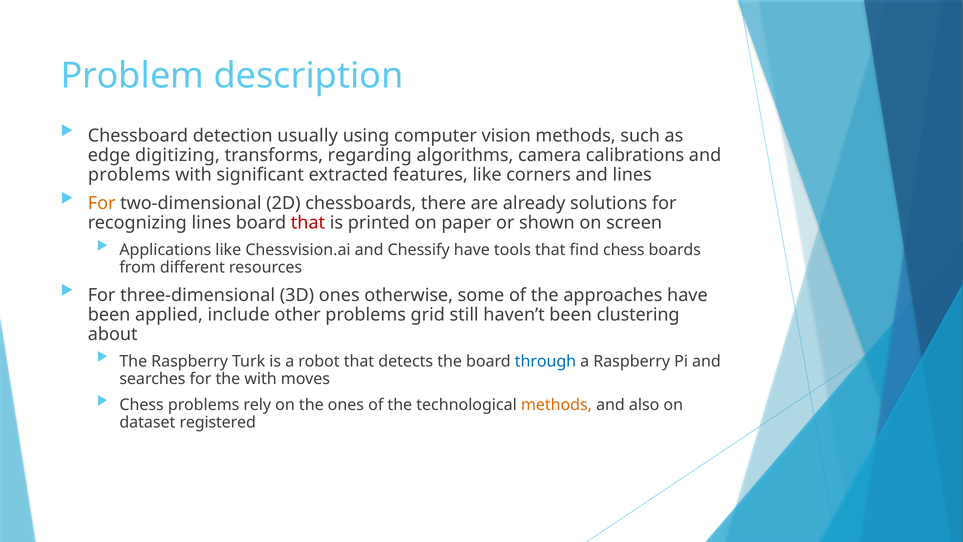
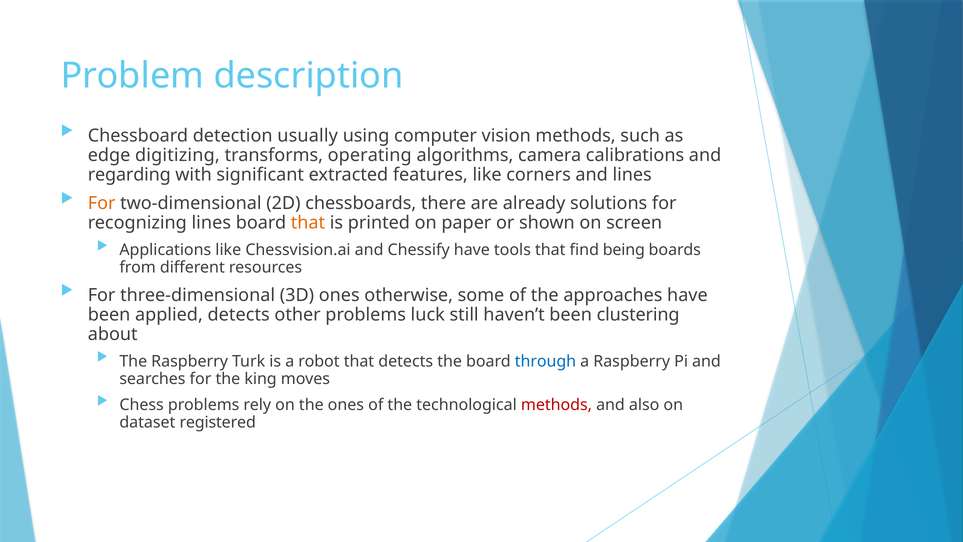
regarding: regarding -> operating
problems at (129, 175): problems -> regarding
that at (308, 223) colour: red -> orange
find chess: chess -> being
applied include: include -> detects
grid: grid -> luck
the with: with -> king
methods at (556, 405) colour: orange -> red
